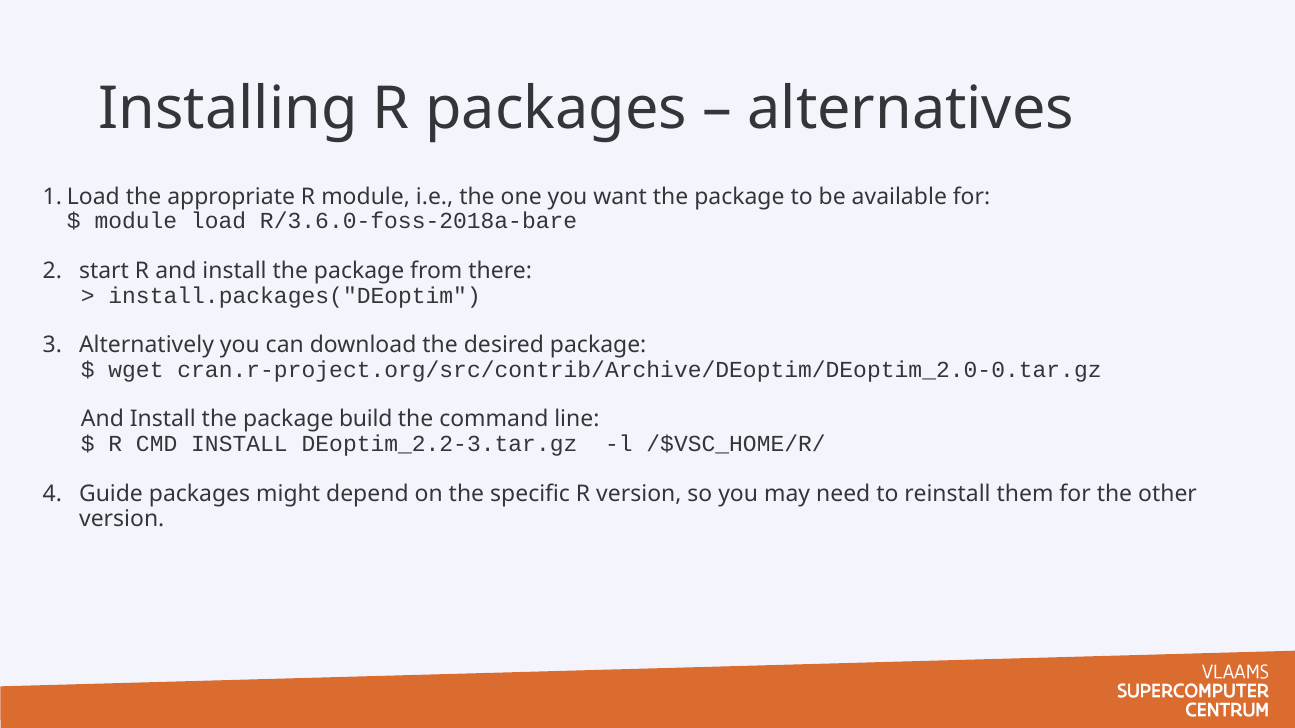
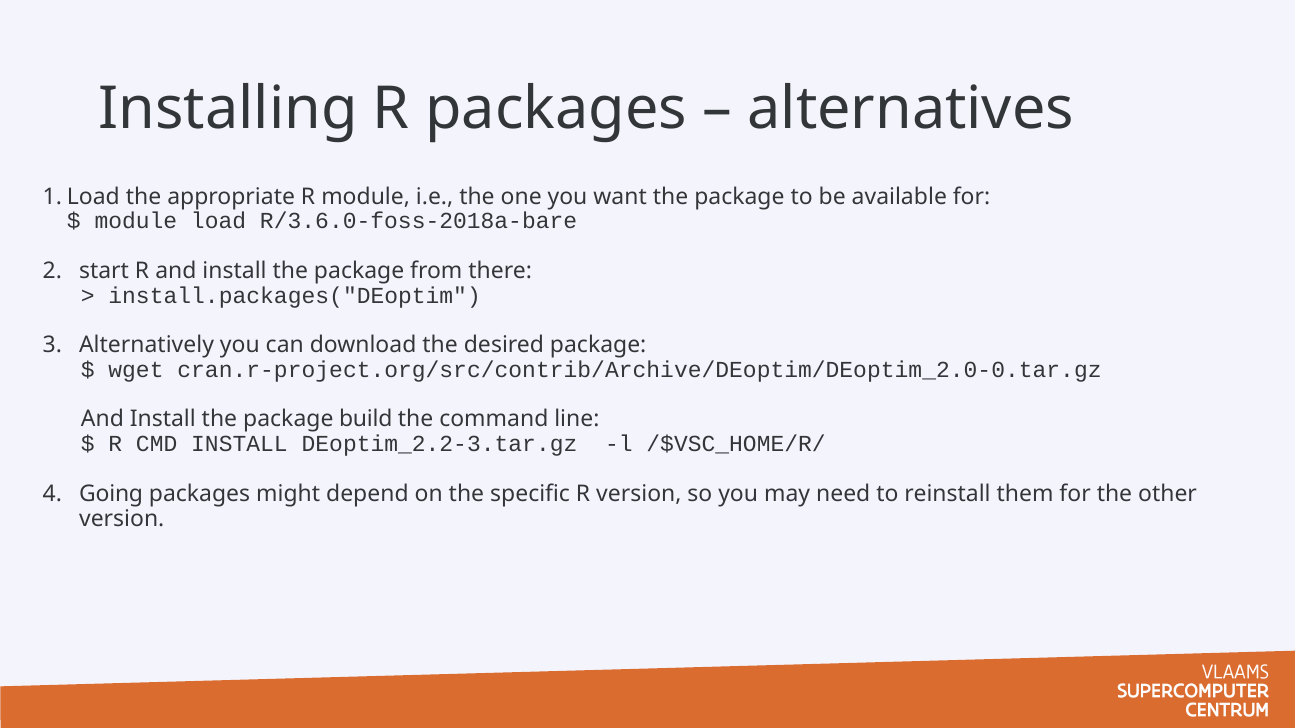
Guide: Guide -> Going
